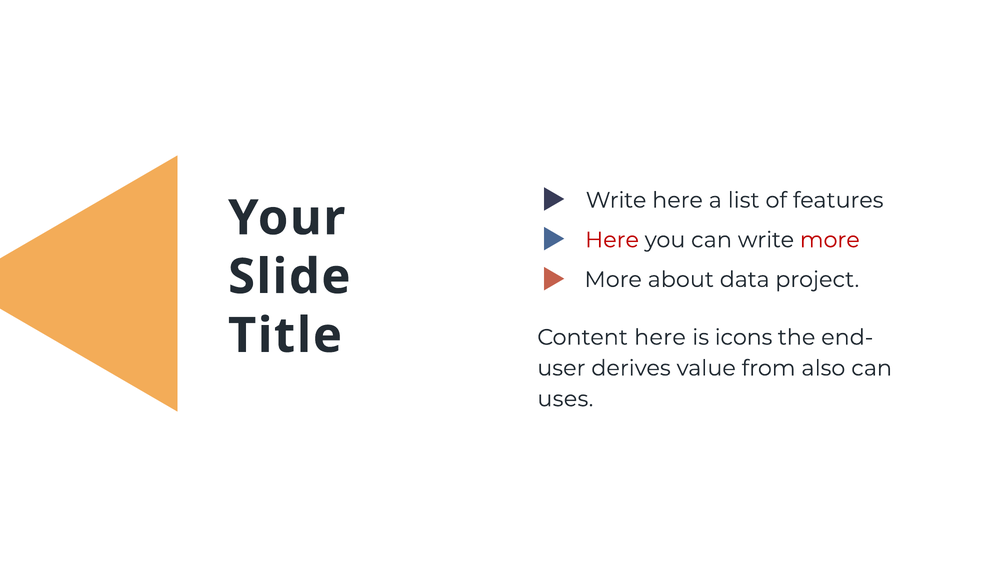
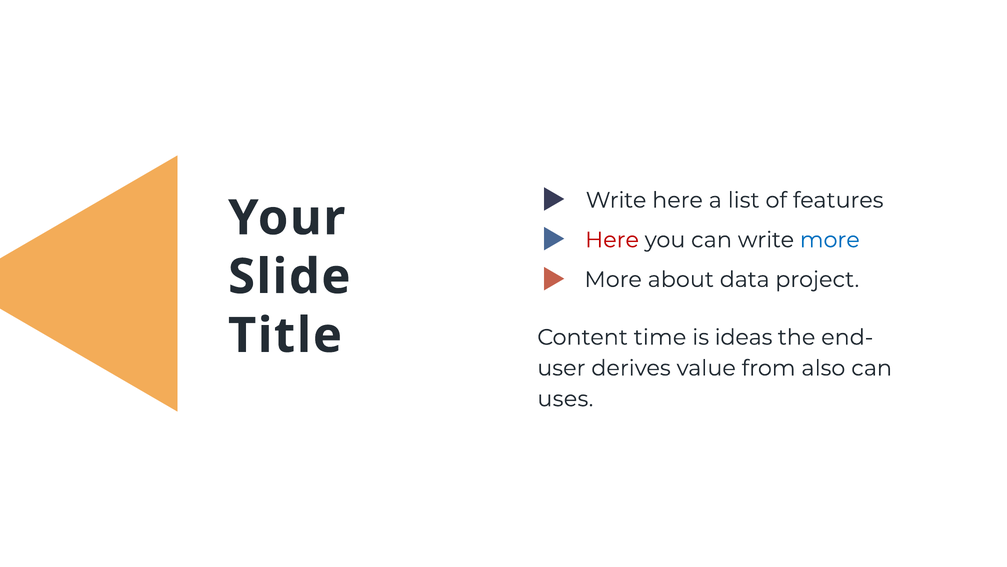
more at (830, 240) colour: red -> blue
Content here: here -> time
icons: icons -> ideas
